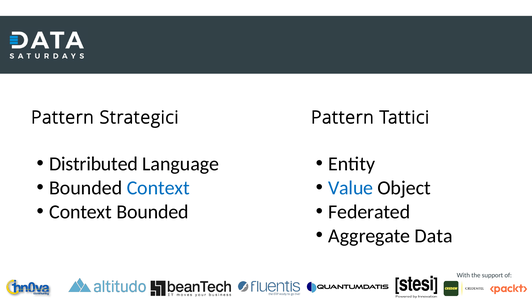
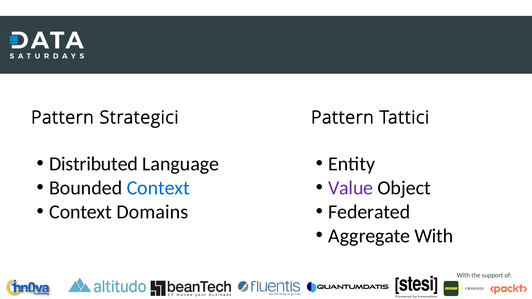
Value colour: blue -> purple
Context Bounded: Bounded -> Domains
Aggregate Data: Data -> With
